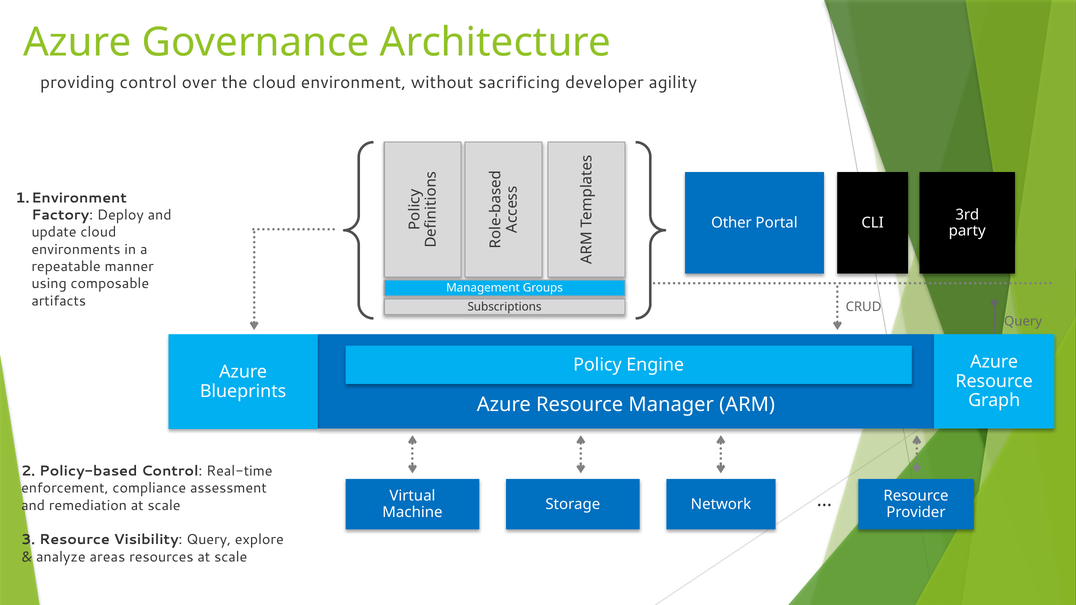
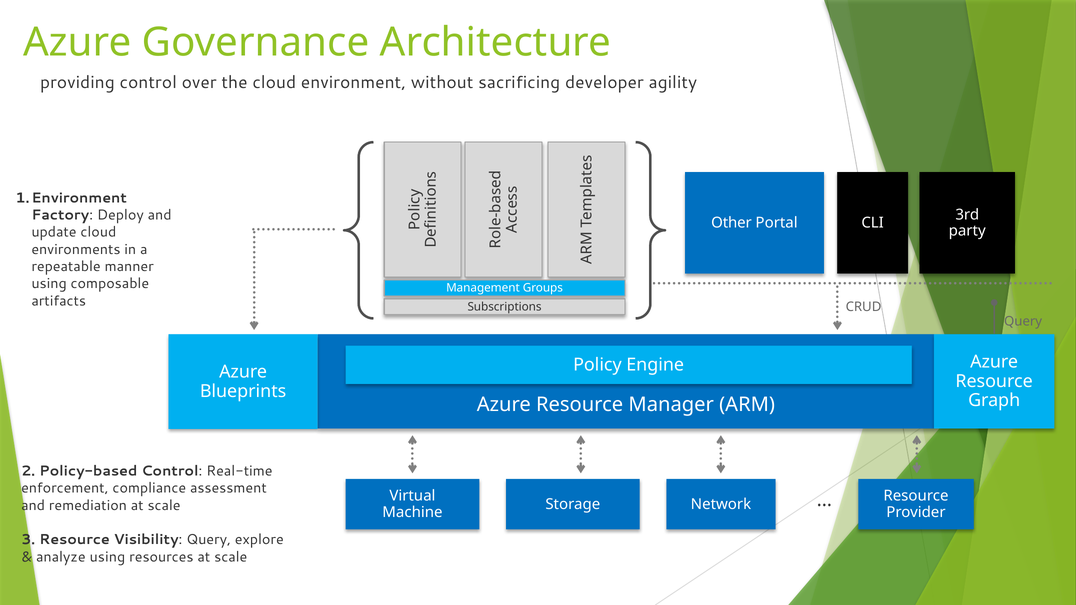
analyze areas: areas -> using
